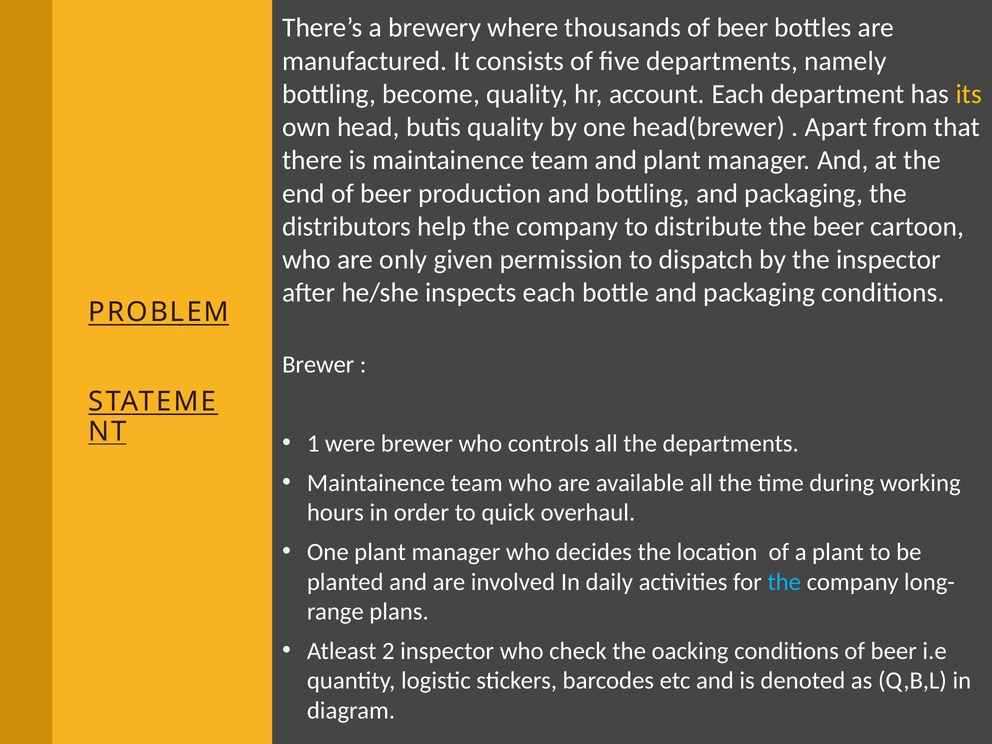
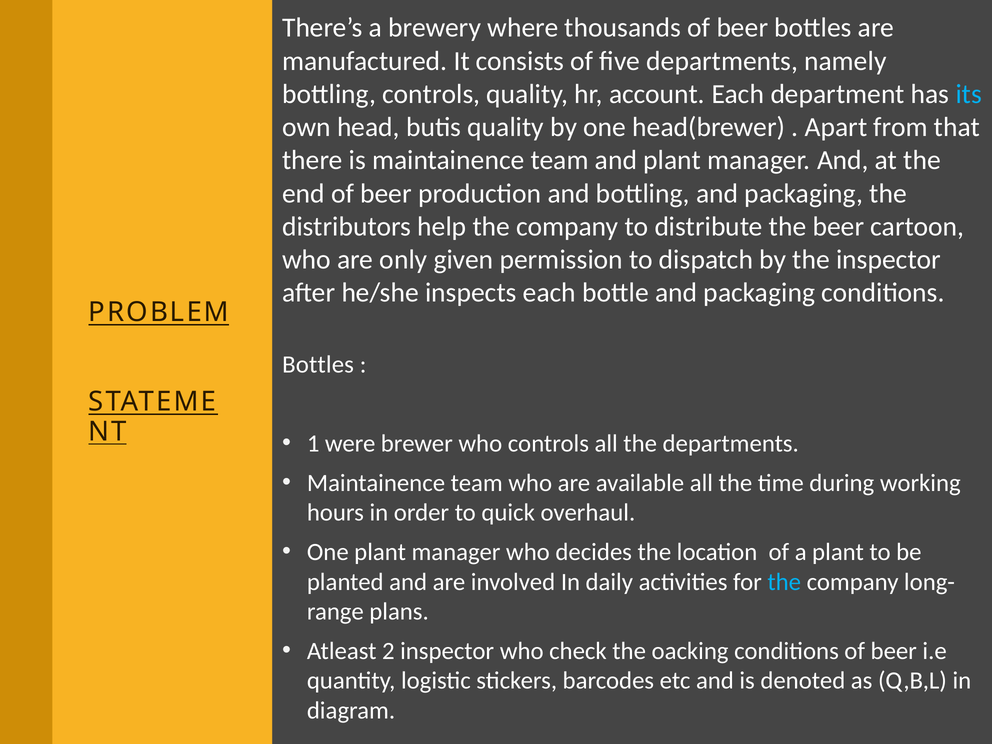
bottling become: become -> controls
its colour: yellow -> light blue
Brewer at (318, 365): Brewer -> Bottles
